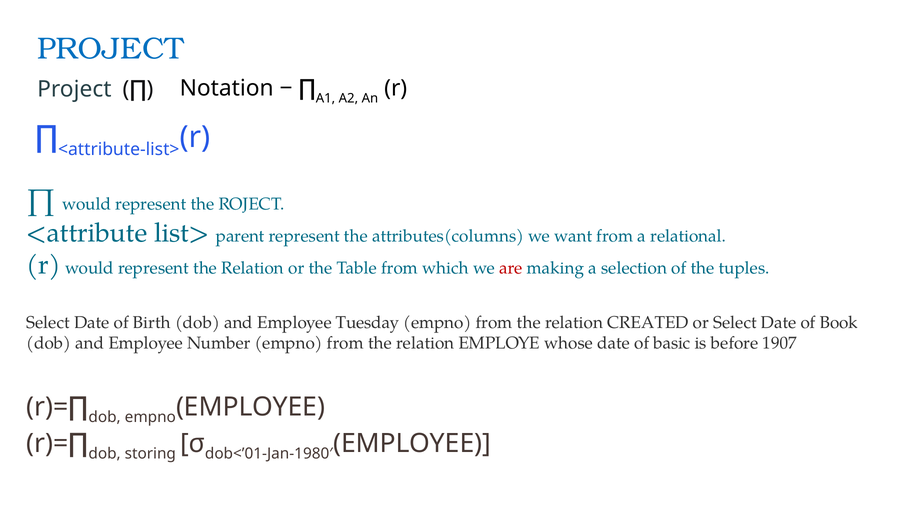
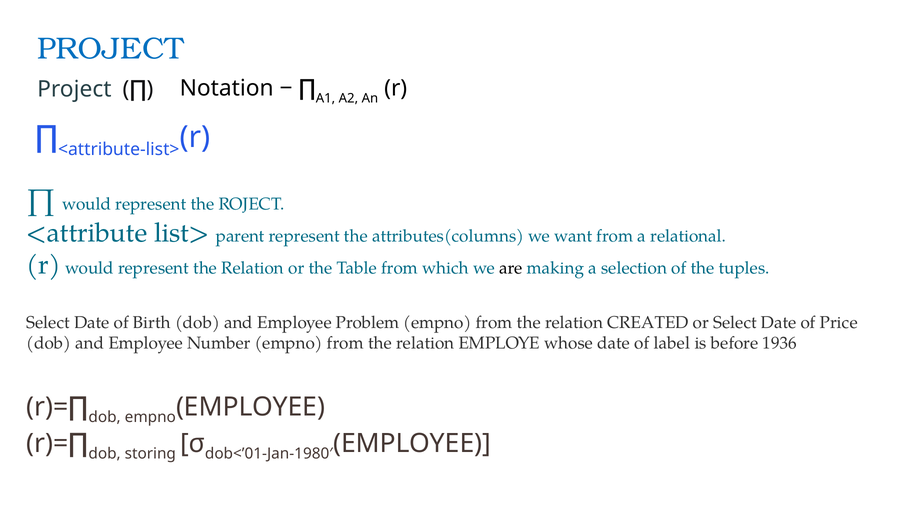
are colour: red -> black
Tuesday: Tuesday -> Problem
Book: Book -> Price
basic: basic -> label
1907: 1907 -> 1936
